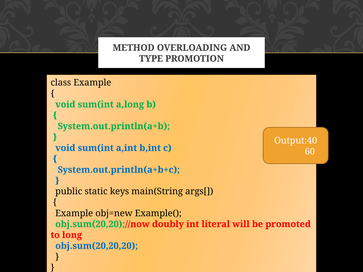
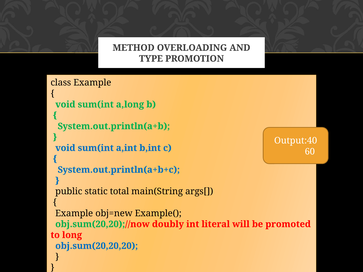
keys: keys -> total
